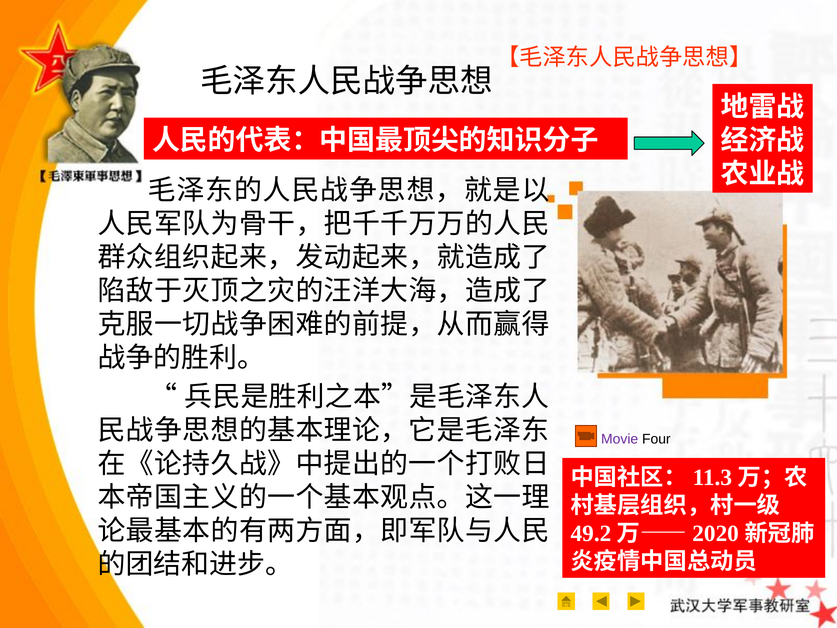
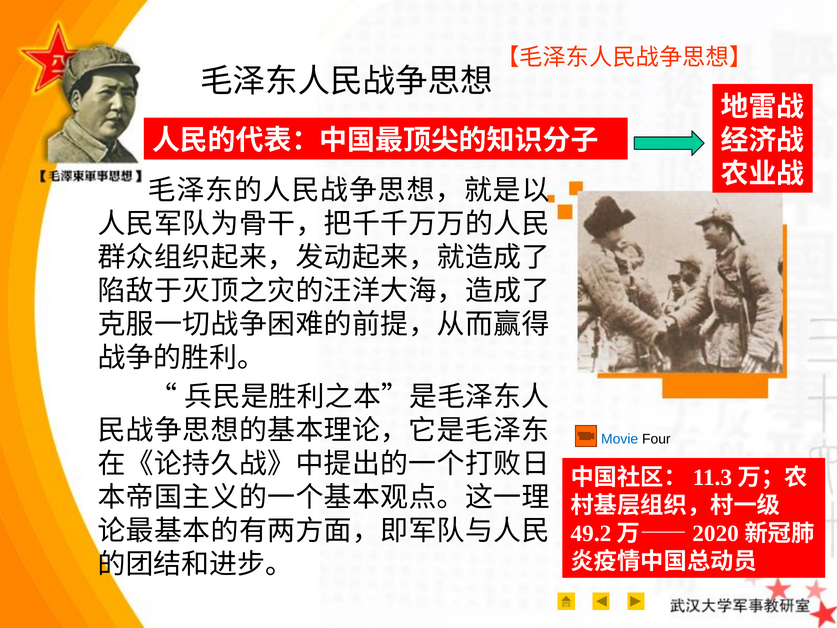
Movie colour: purple -> blue
